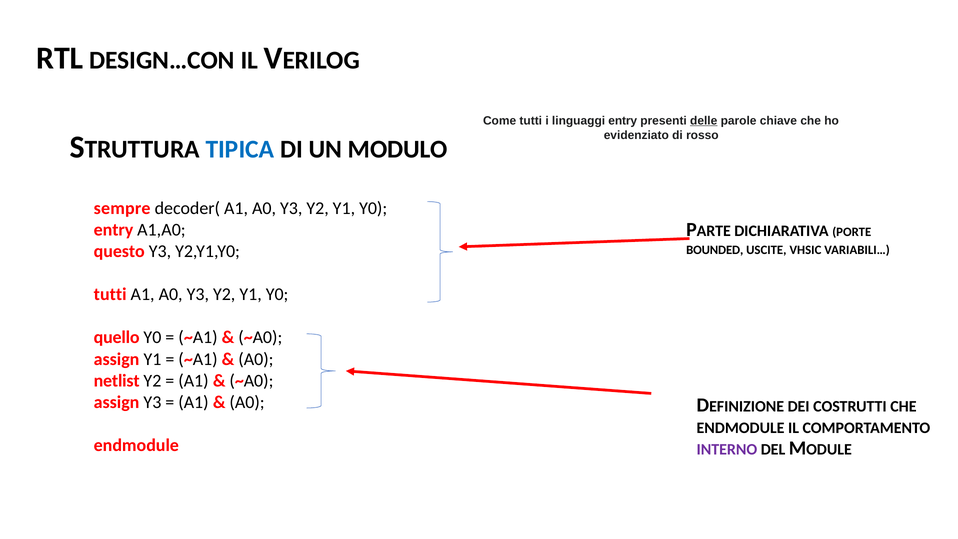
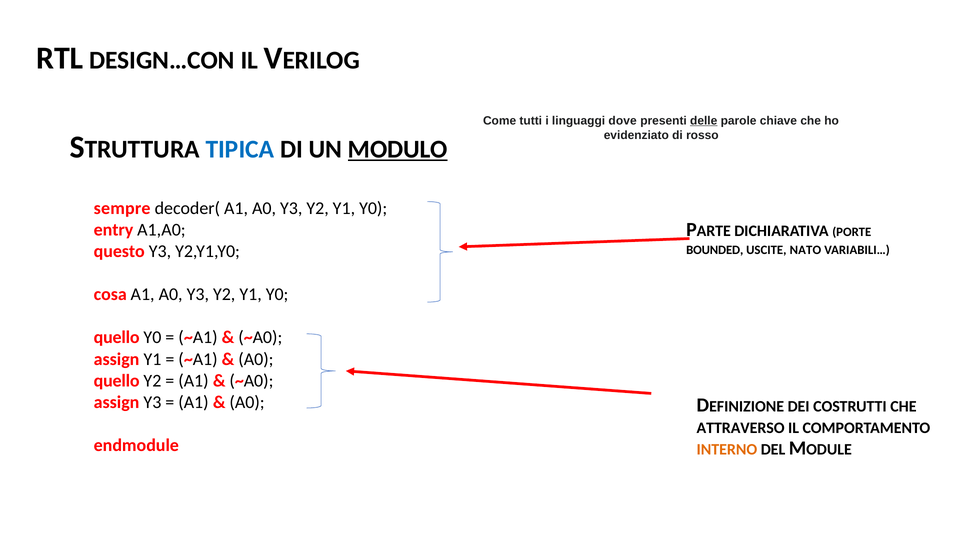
linguaggi entry: entry -> dove
MODULO underline: none -> present
VHSIC: VHSIC -> NATO
tutti at (110, 294): tutti -> cosa
netlist at (117, 381): netlist -> quello
ENDMODULE at (741, 428): ENDMODULE -> ATTRAVERSO
INTERNO colour: purple -> orange
